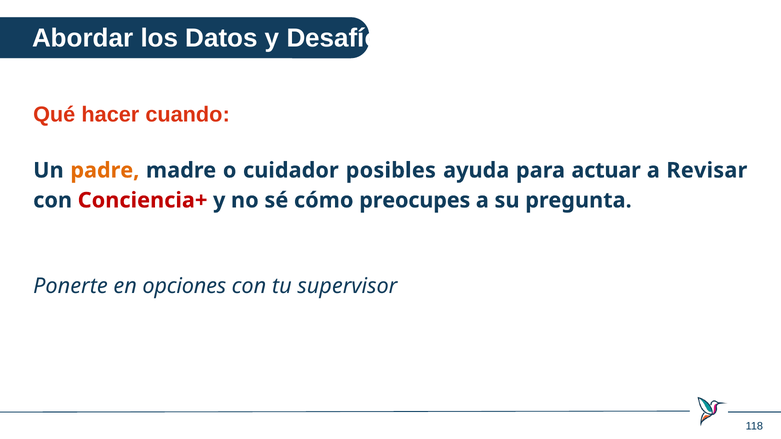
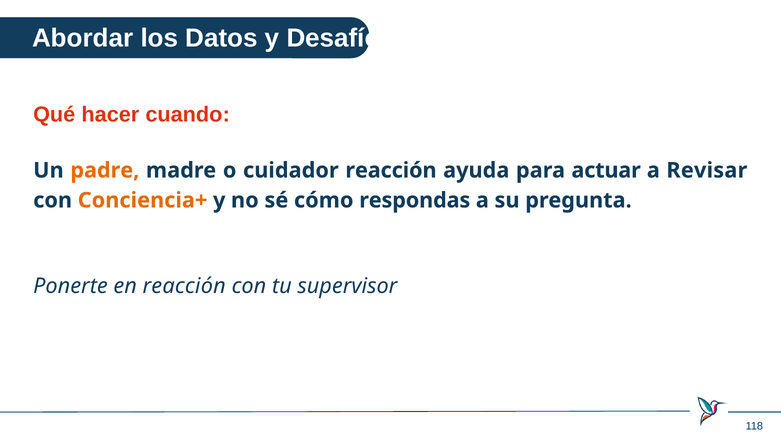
cuidador posibles: posibles -> reacción
Conciencia+ colour: red -> orange
preocupes: preocupes -> respondas
en opciones: opciones -> reacción
